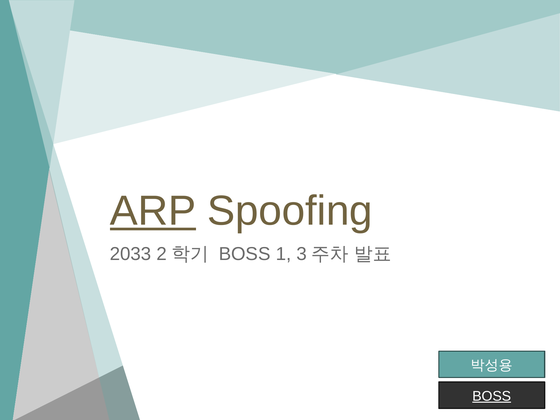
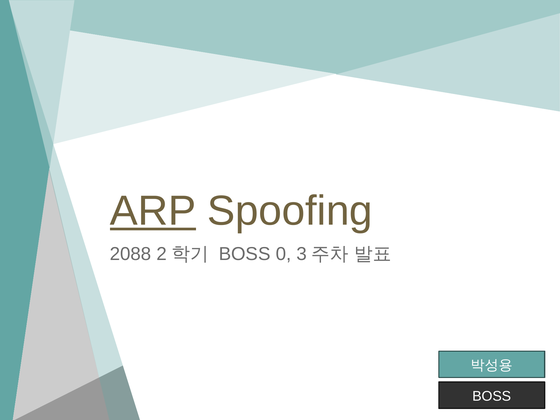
2033: 2033 -> 2088
1: 1 -> 0
BOSS at (492, 396) underline: present -> none
